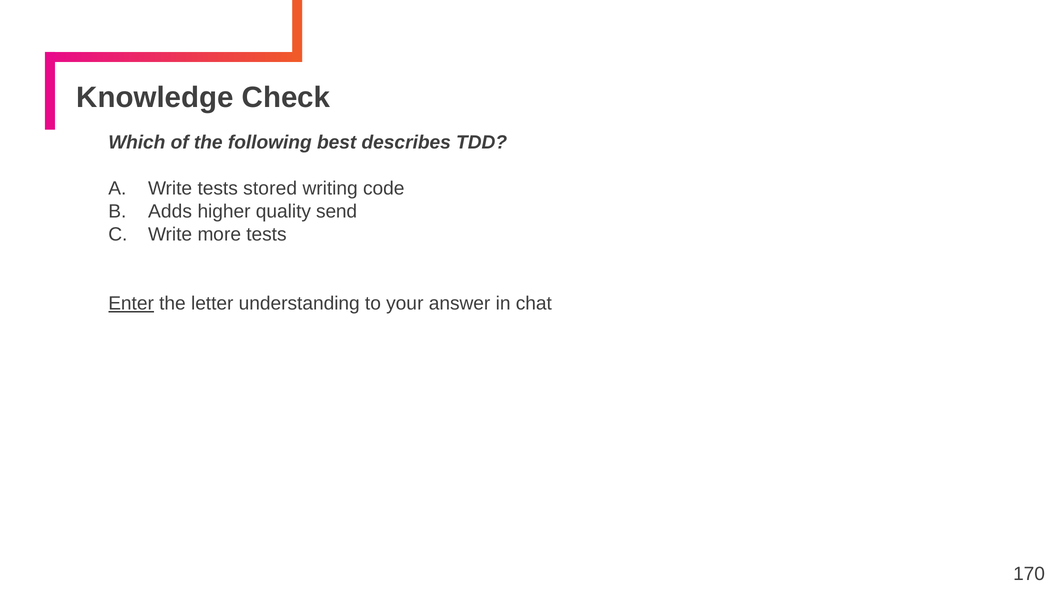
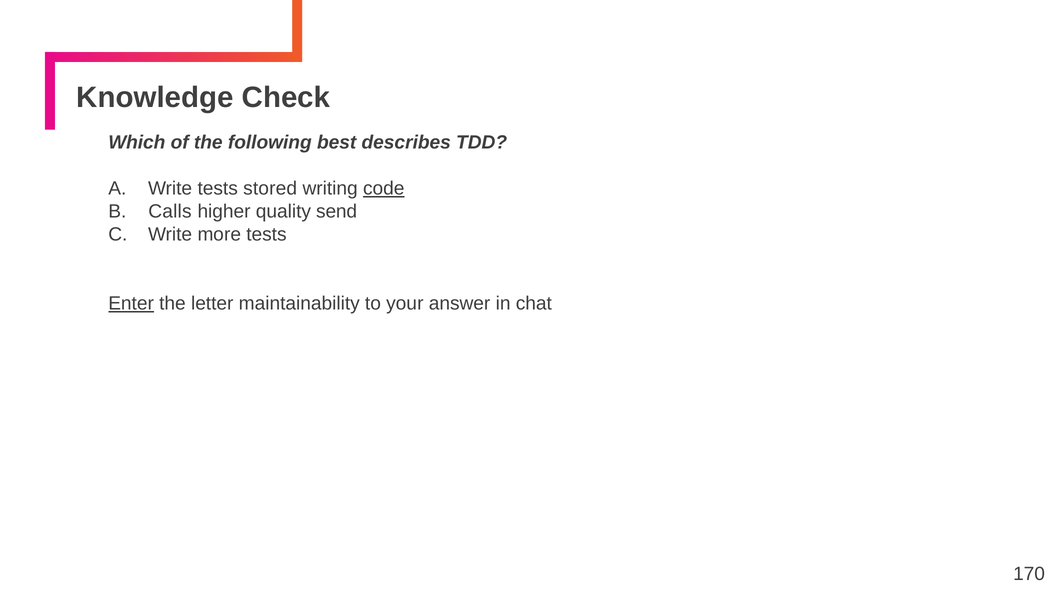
code underline: none -> present
Adds: Adds -> Calls
understanding: understanding -> maintainability
